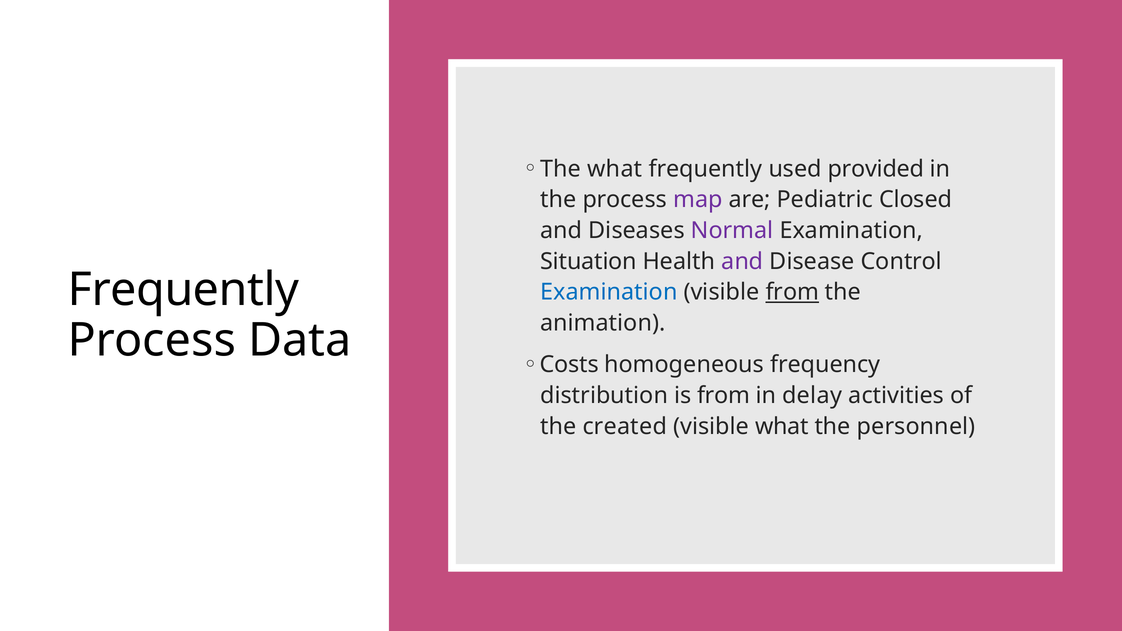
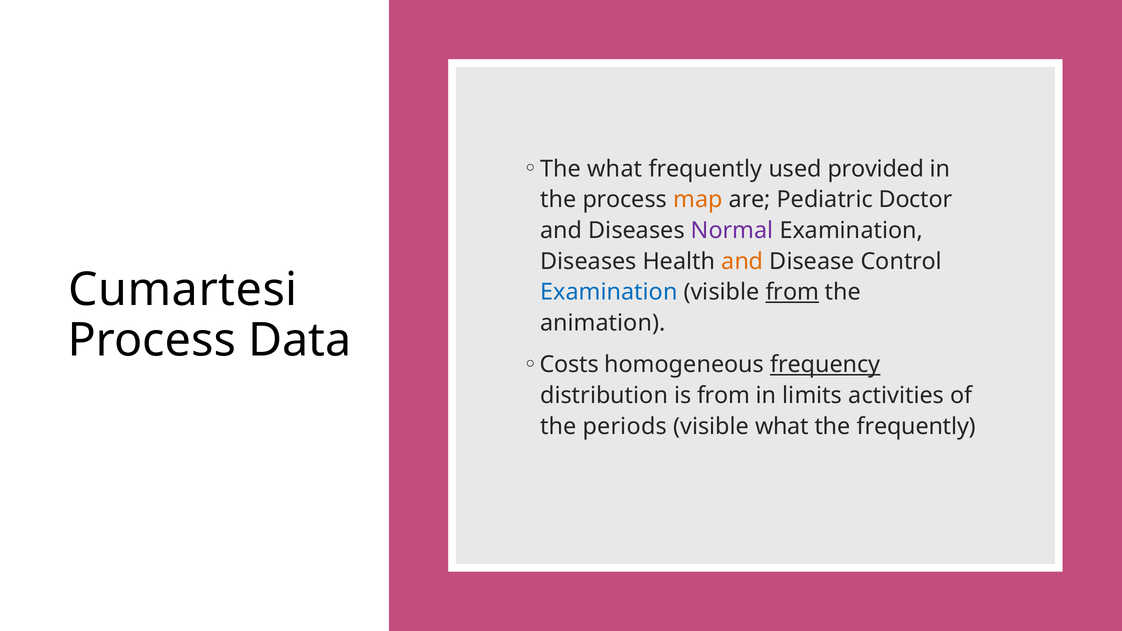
map colour: purple -> orange
Closed: Closed -> Doctor
Situation at (589, 261): Situation -> Diseases
and at (742, 261) colour: purple -> orange
Frequently at (183, 290): Frequently -> Cumartesi
frequency underline: none -> present
delay: delay -> limits
created: created -> periods
the personnel: personnel -> frequently
